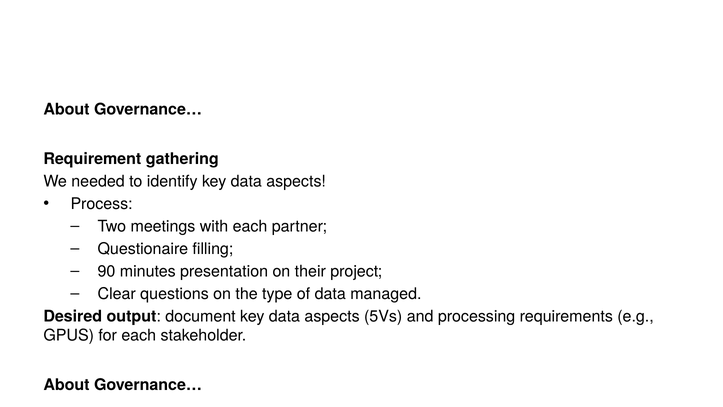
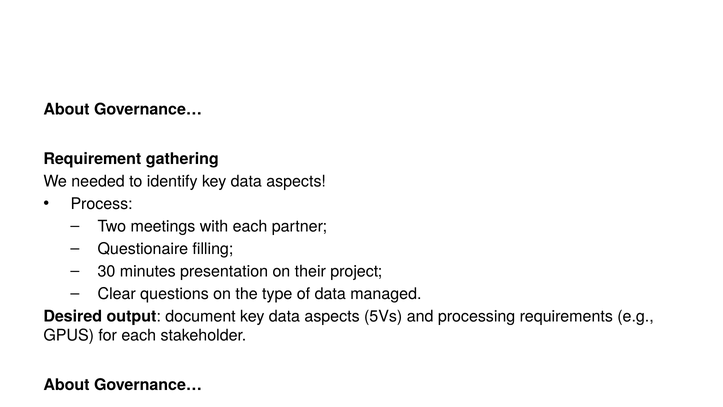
90: 90 -> 30
